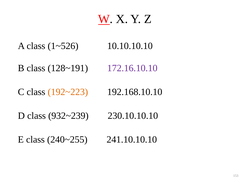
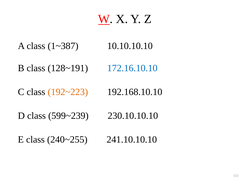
1~526: 1~526 -> 1~387
172.16.10.10 colour: purple -> blue
932~239: 932~239 -> 599~239
